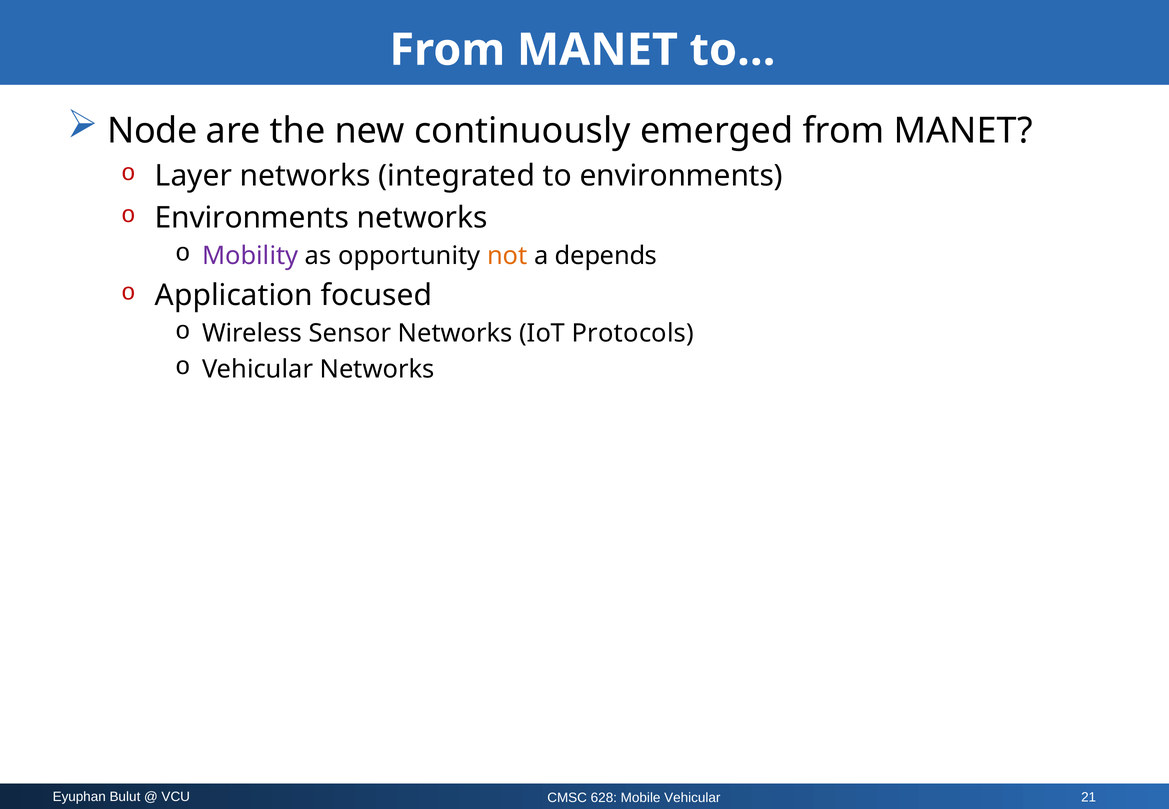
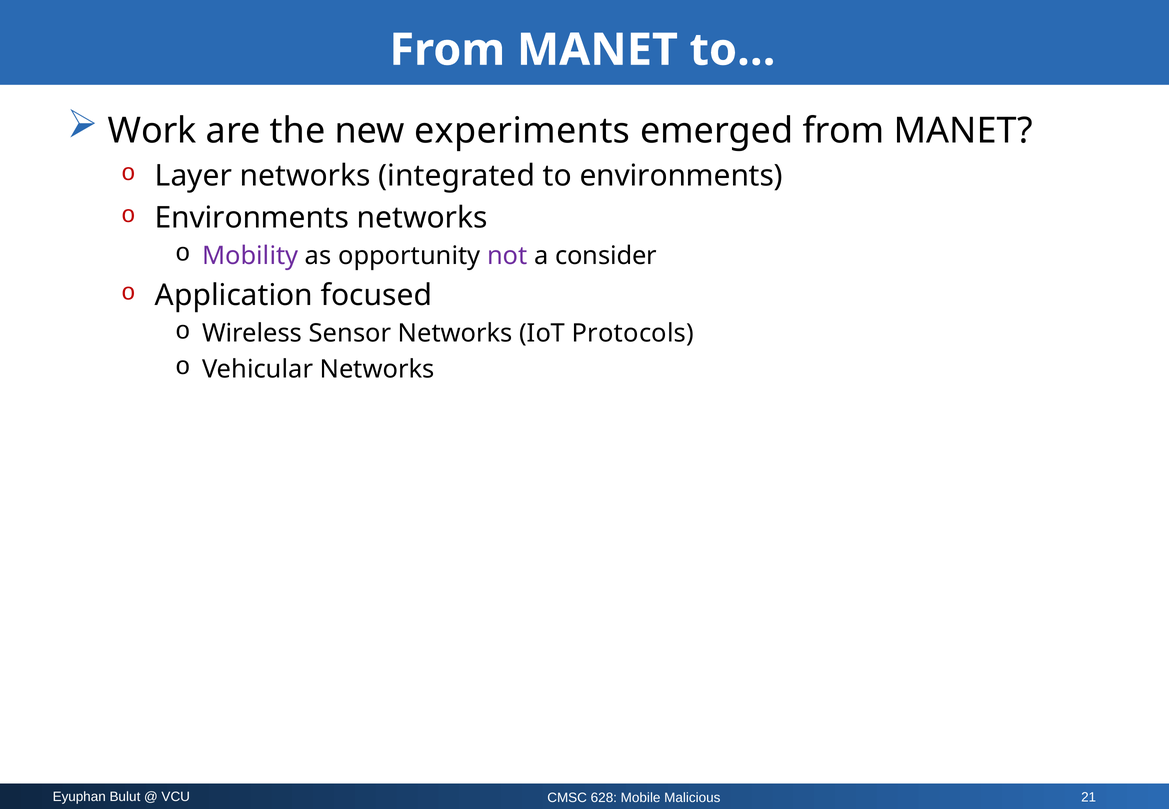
Node: Node -> Work
continuously: continuously -> experiments
not colour: orange -> purple
depends: depends -> consider
Vehicular at (692, 798): Vehicular -> Malicious
